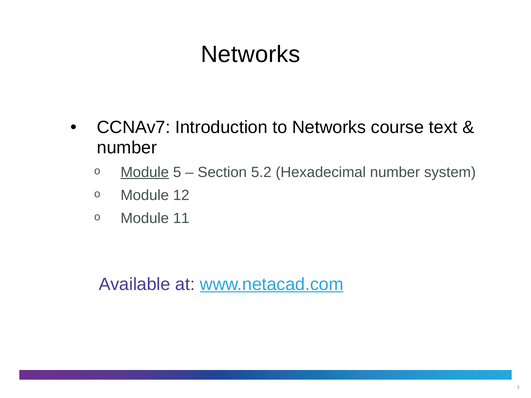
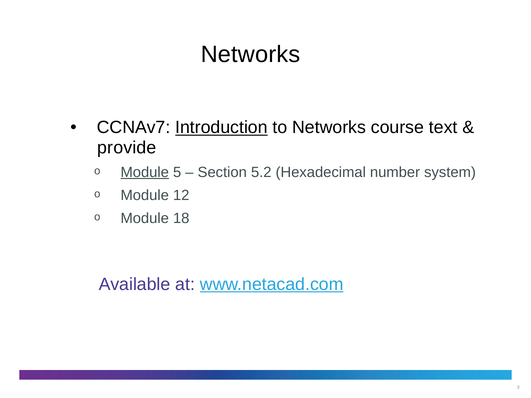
Introduction underline: none -> present
number at (127, 148): number -> provide
11: 11 -> 18
